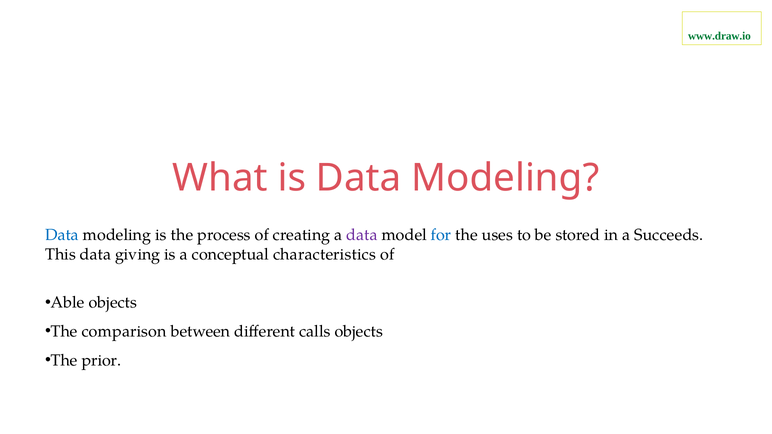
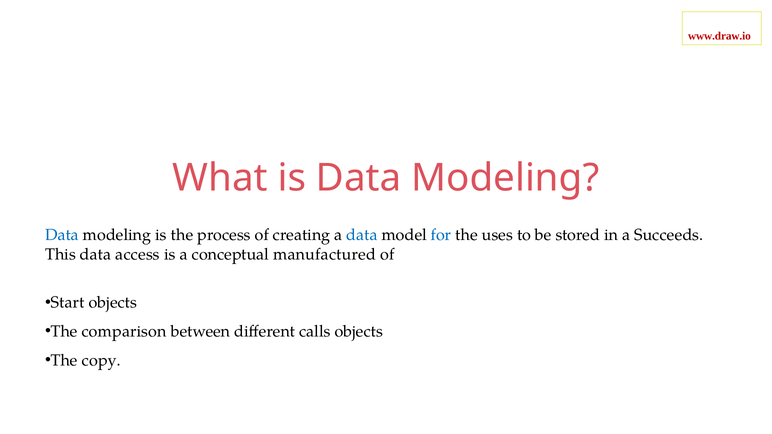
www.draw.io colour: green -> red
data at (362, 235) colour: purple -> blue
giving: giving -> access
characteristics: characteristics -> manufactured
Able: Able -> Start
prior: prior -> copy
